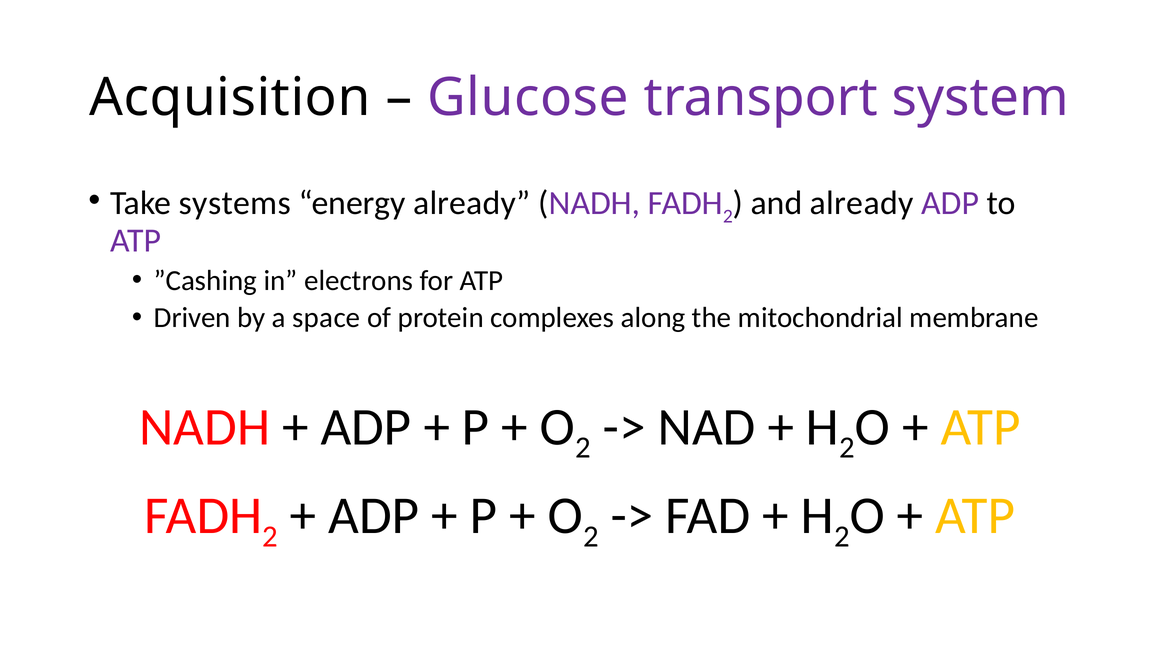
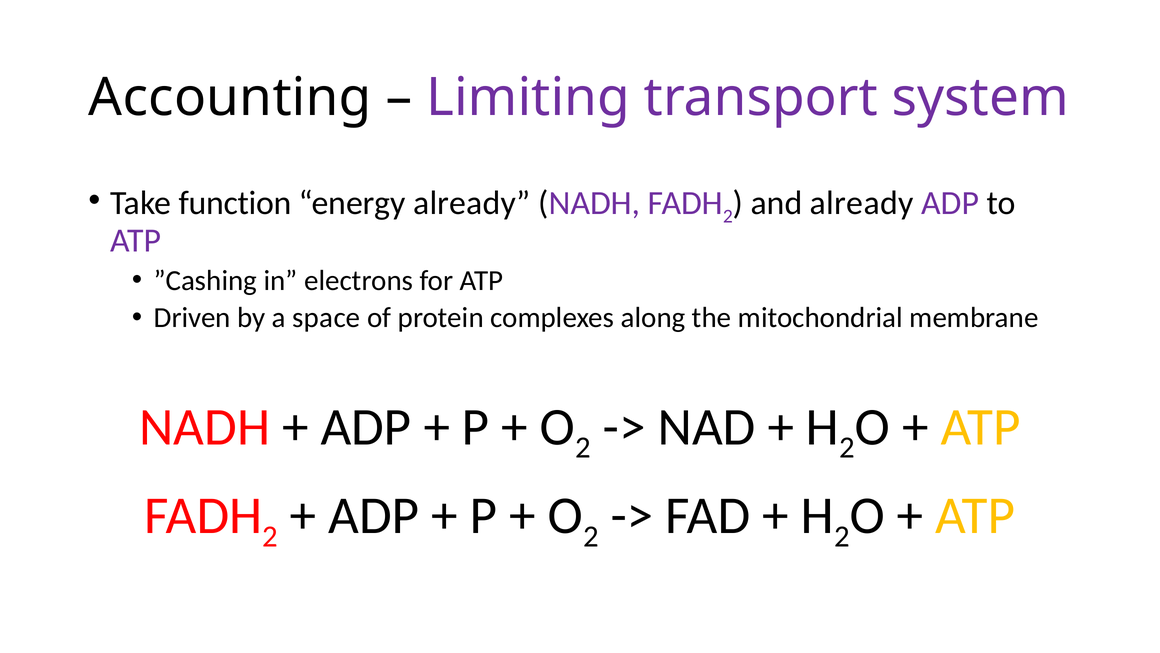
Acquisition: Acquisition -> Accounting
Glucose: Glucose -> Limiting
systems: systems -> function
